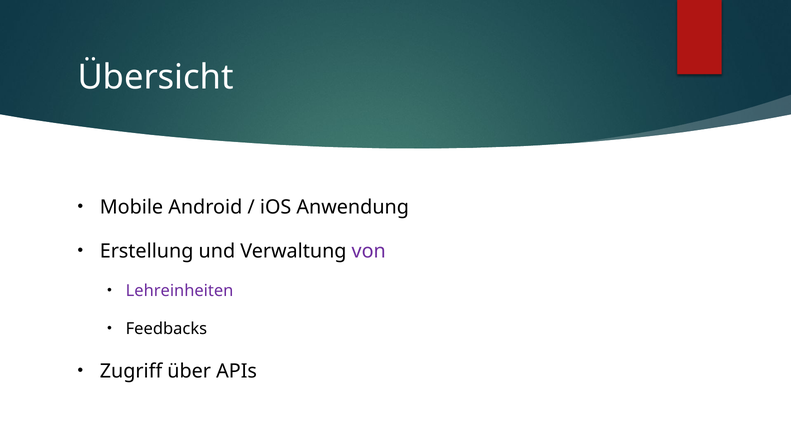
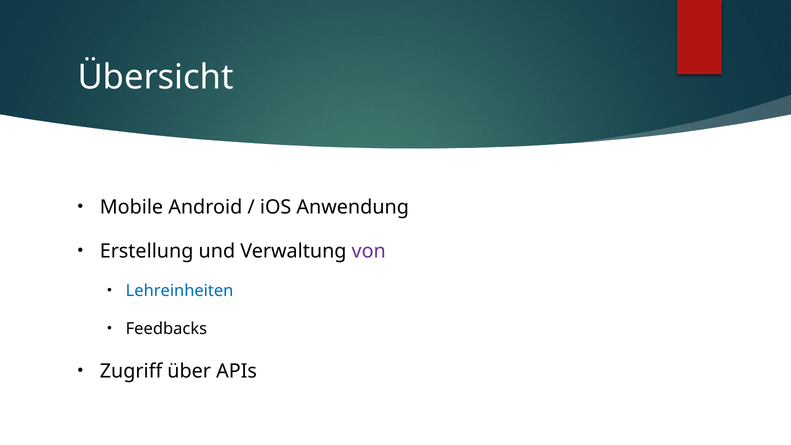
Lehreinheiten colour: purple -> blue
